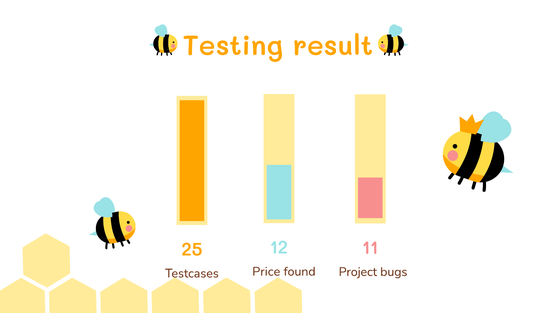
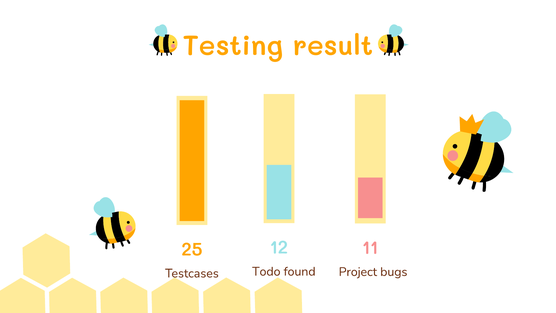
Price: Price -> Todo
